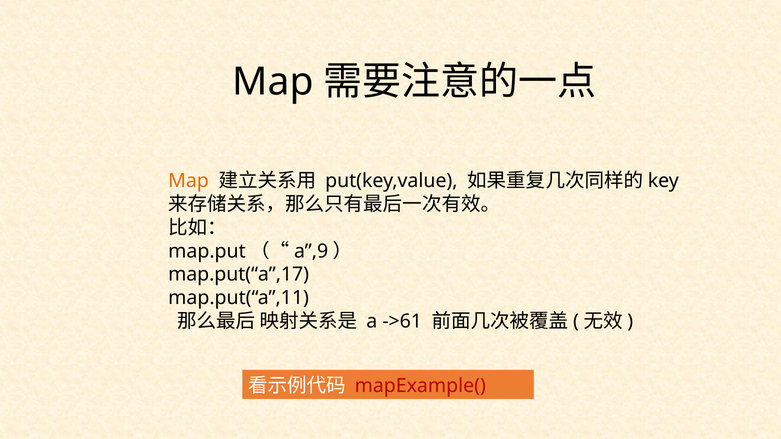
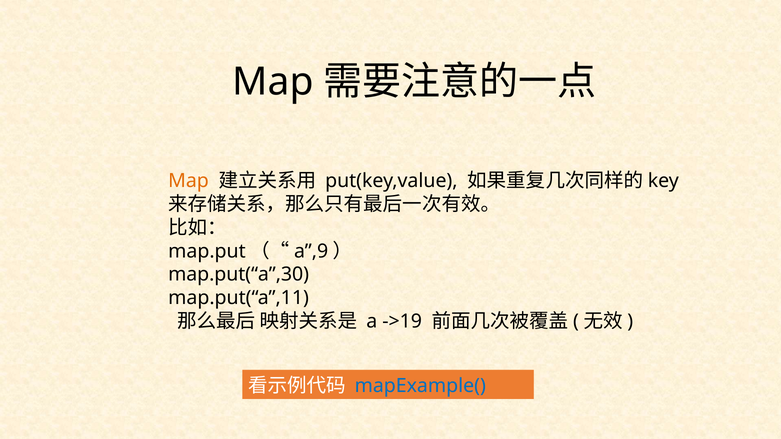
map.put(“a”,17: map.put(“a”,17 -> map.put(“a”,30
->61: ->61 -> ->19
mapExample( colour: red -> blue
